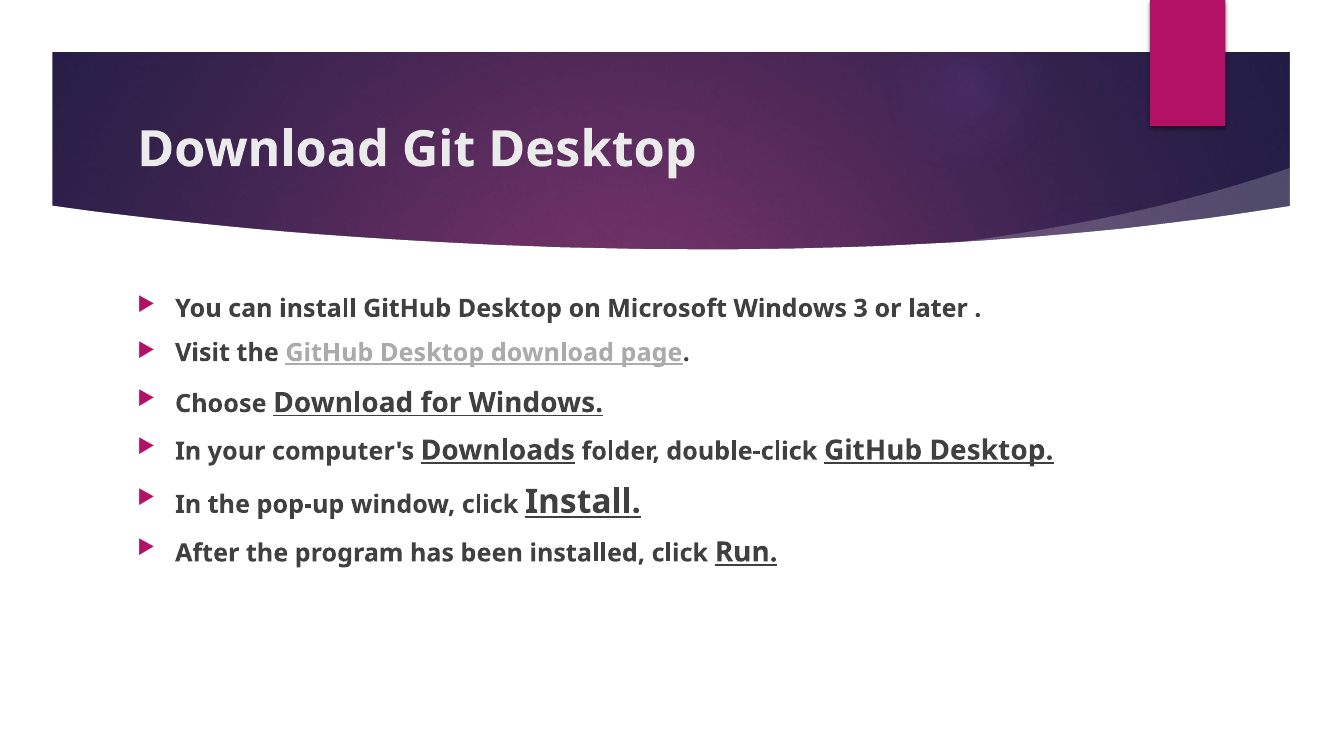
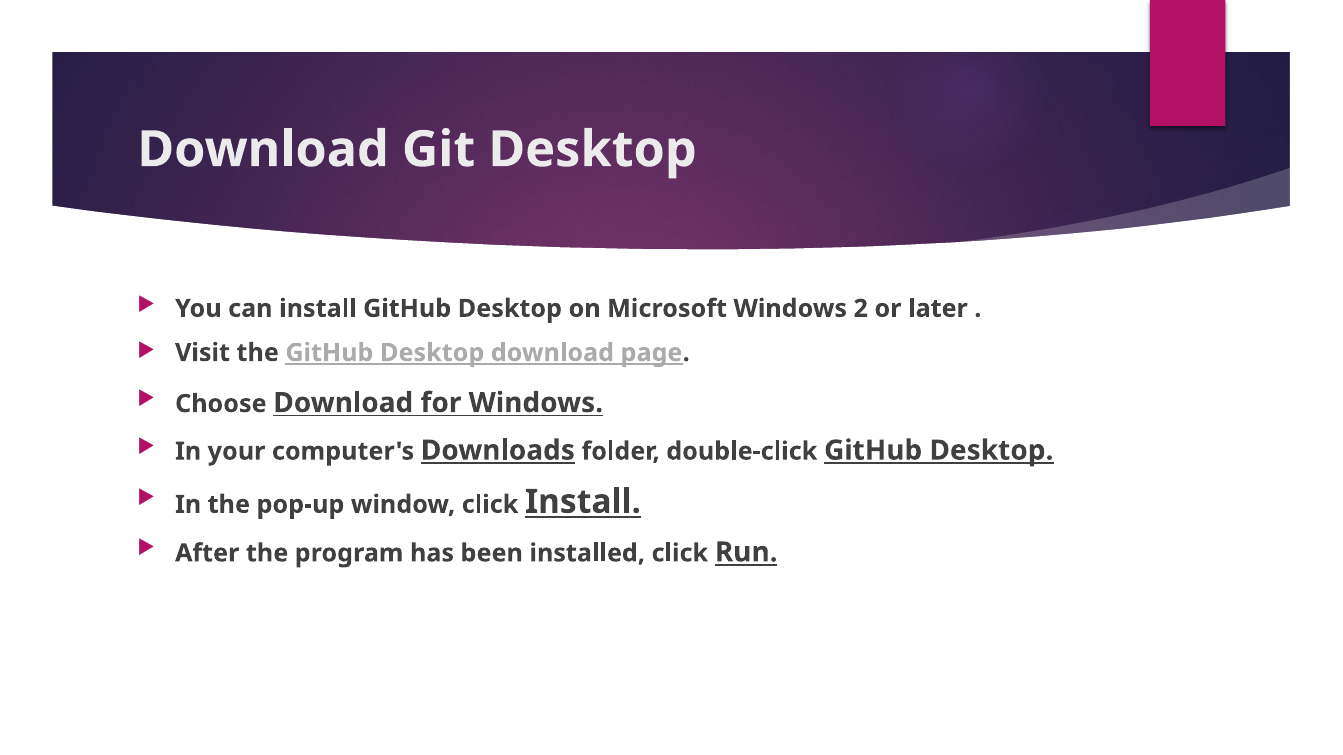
3: 3 -> 2
